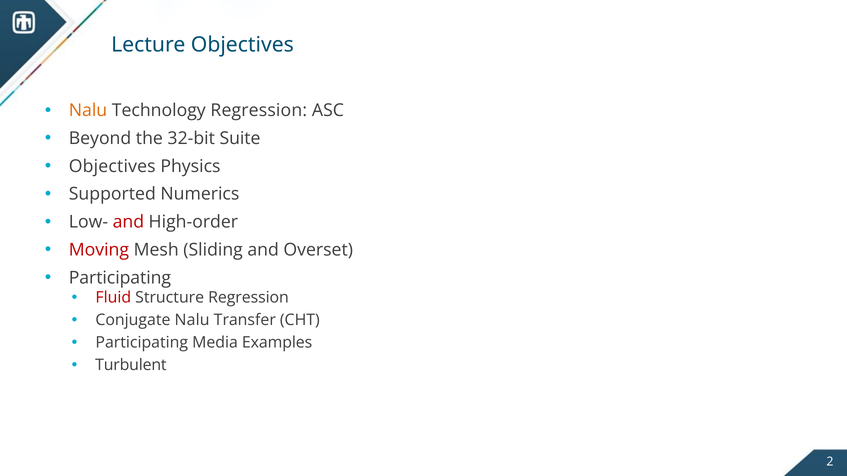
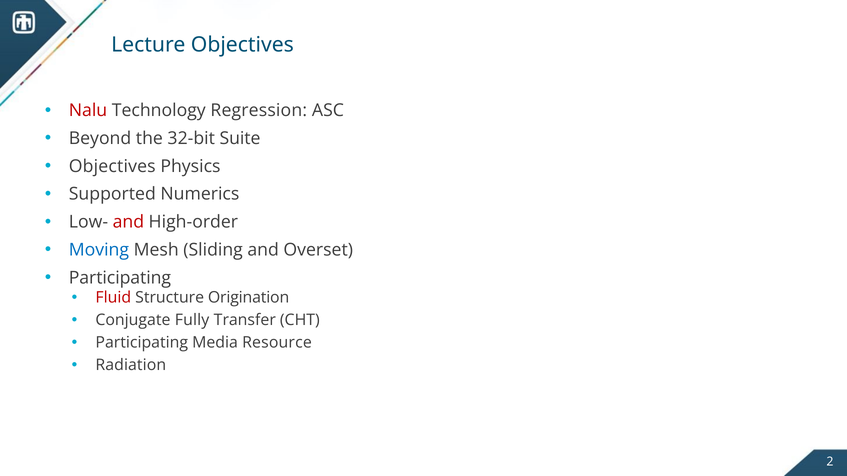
Nalu at (88, 111) colour: orange -> red
Moving colour: red -> blue
Structure Regression: Regression -> Origination
Conjugate Nalu: Nalu -> Fully
Examples: Examples -> Resource
Turbulent: Turbulent -> Radiation
